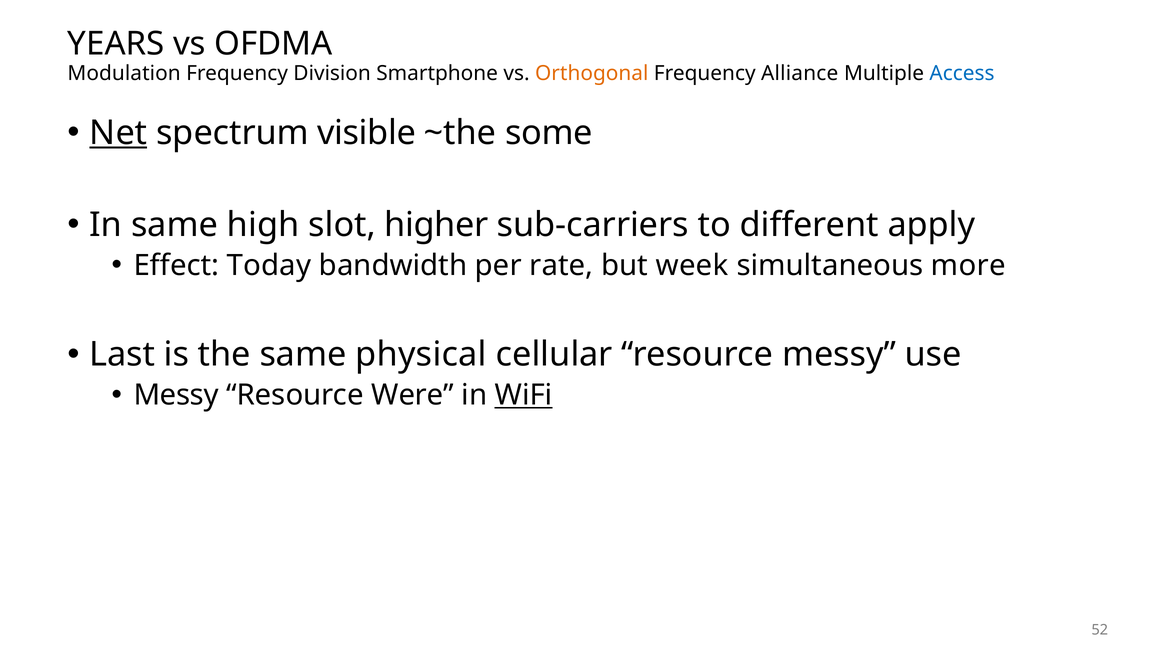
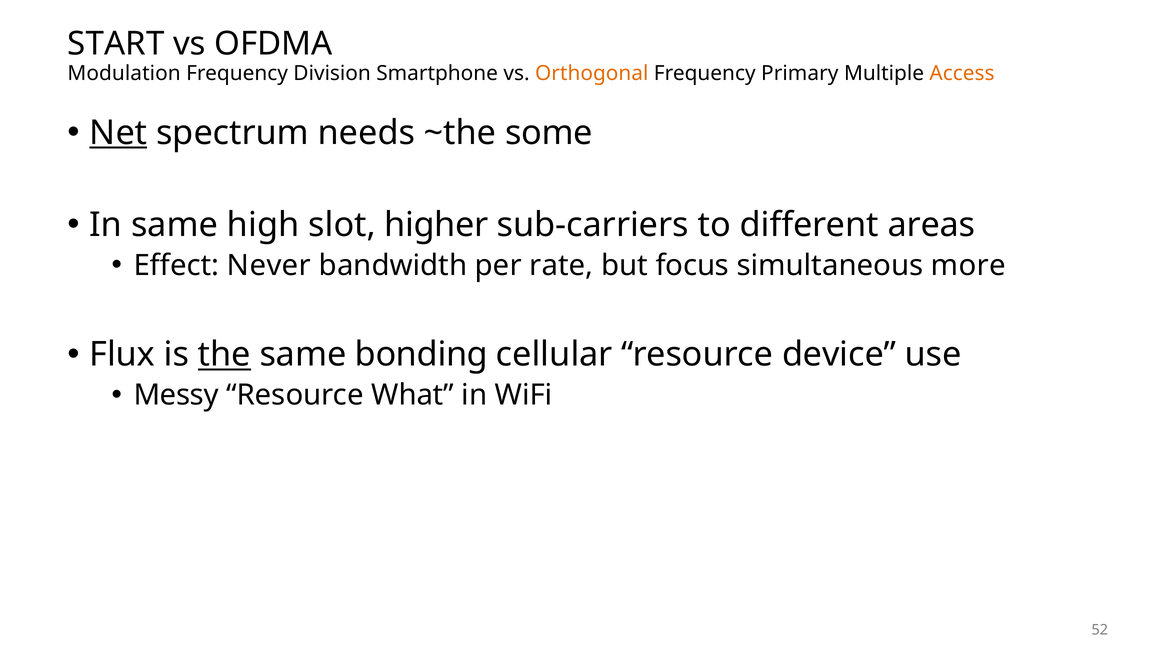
YEARS: YEARS -> START
Alliance: Alliance -> Primary
Access colour: blue -> orange
visible: visible -> needs
apply: apply -> areas
Today: Today -> Never
week: week -> focus
Last: Last -> Flux
the underline: none -> present
physical: physical -> bonding
resource messy: messy -> device
Were: Were -> What
WiFi underline: present -> none
